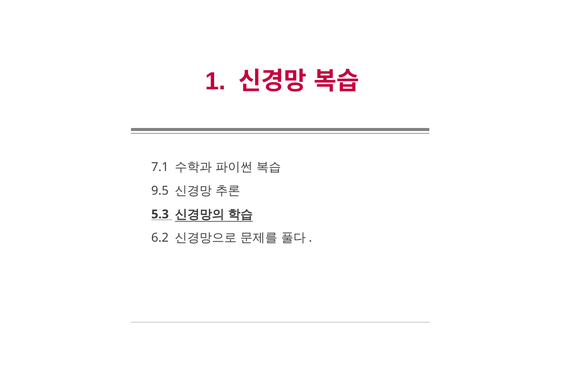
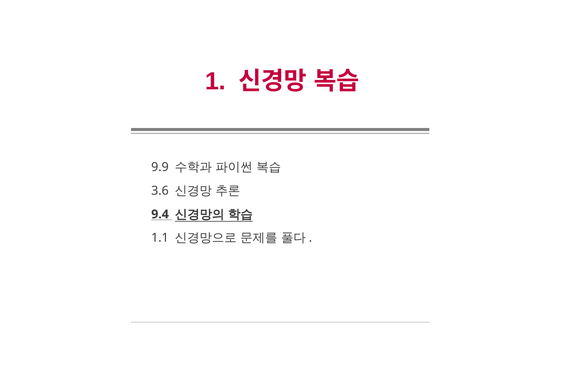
7.1: 7.1 -> 9.9
9.5: 9.5 -> 3.6
5.3: 5.3 -> 9.4
6.2: 6.2 -> 1.1
